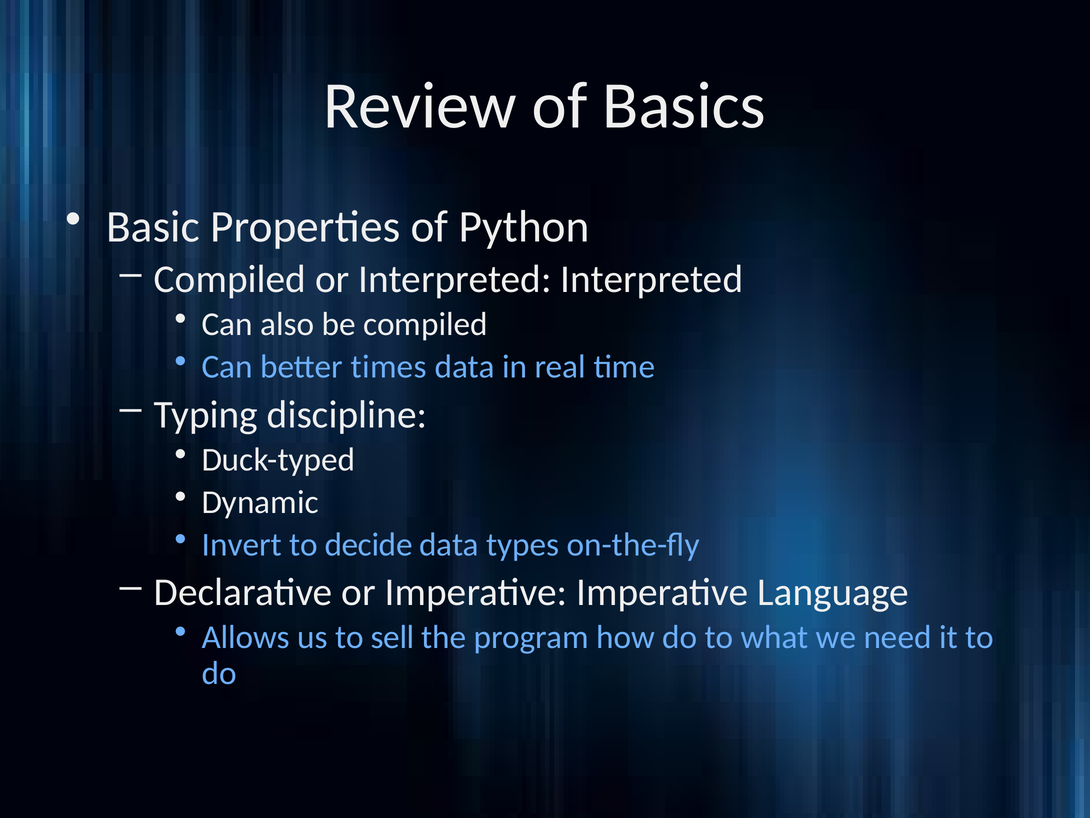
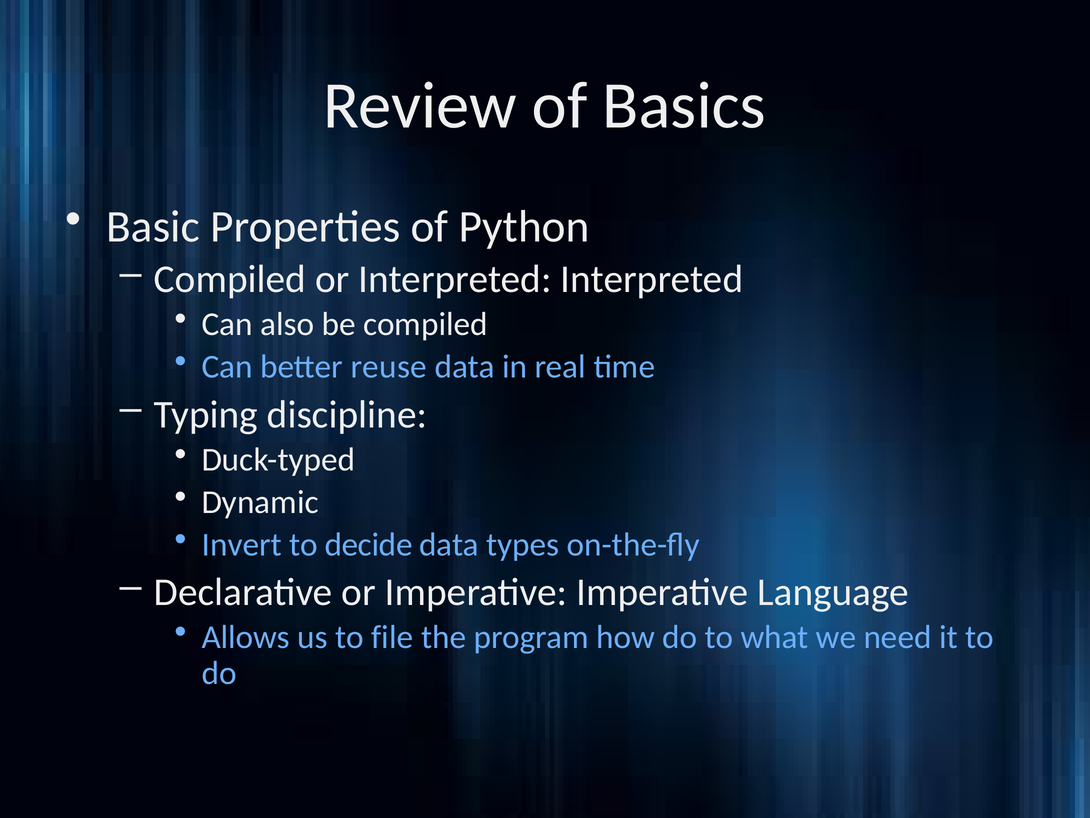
times: times -> reuse
sell: sell -> file
